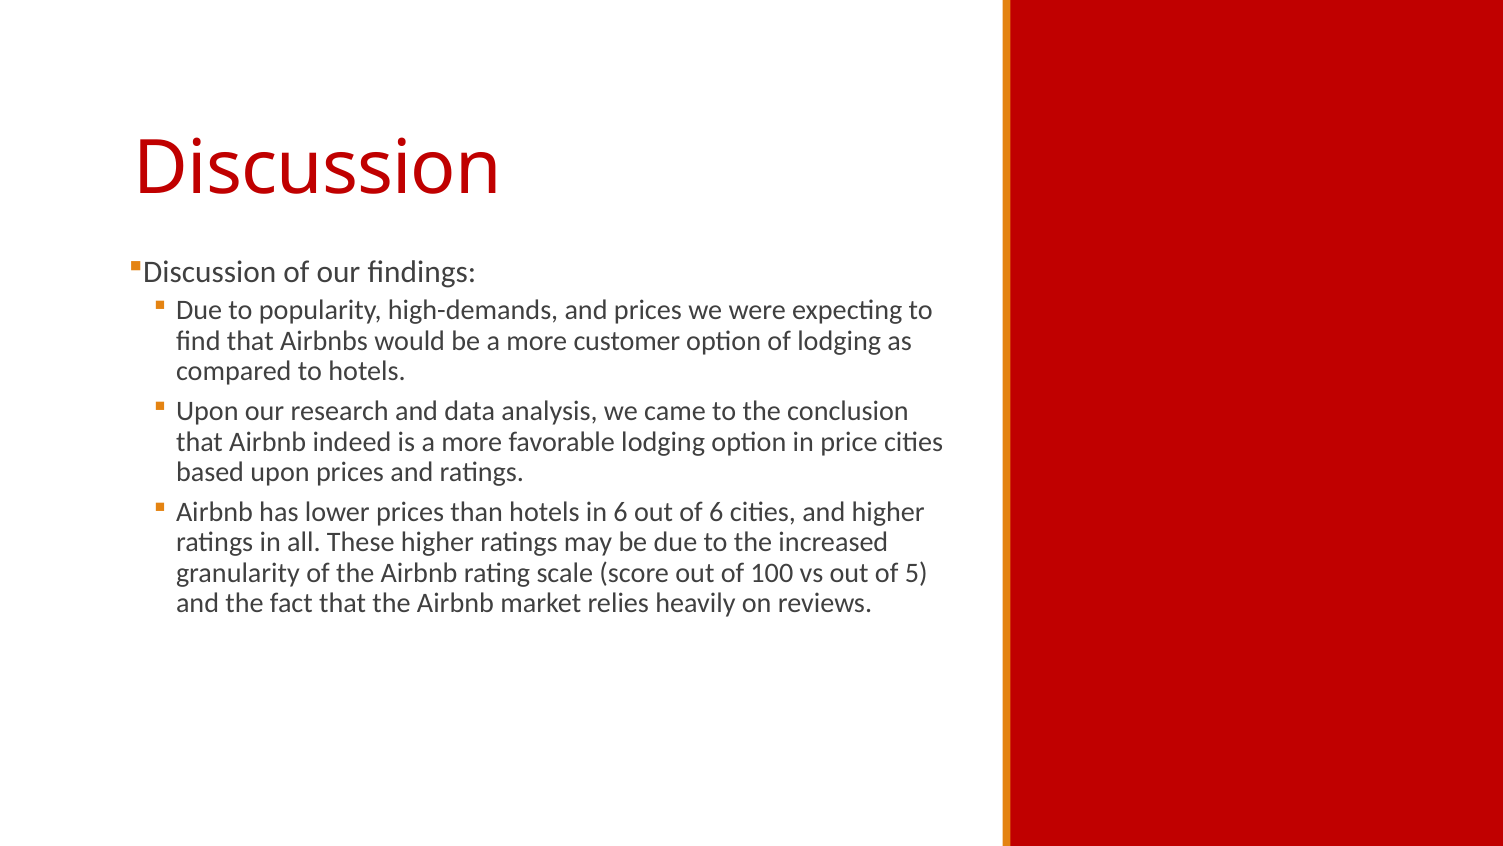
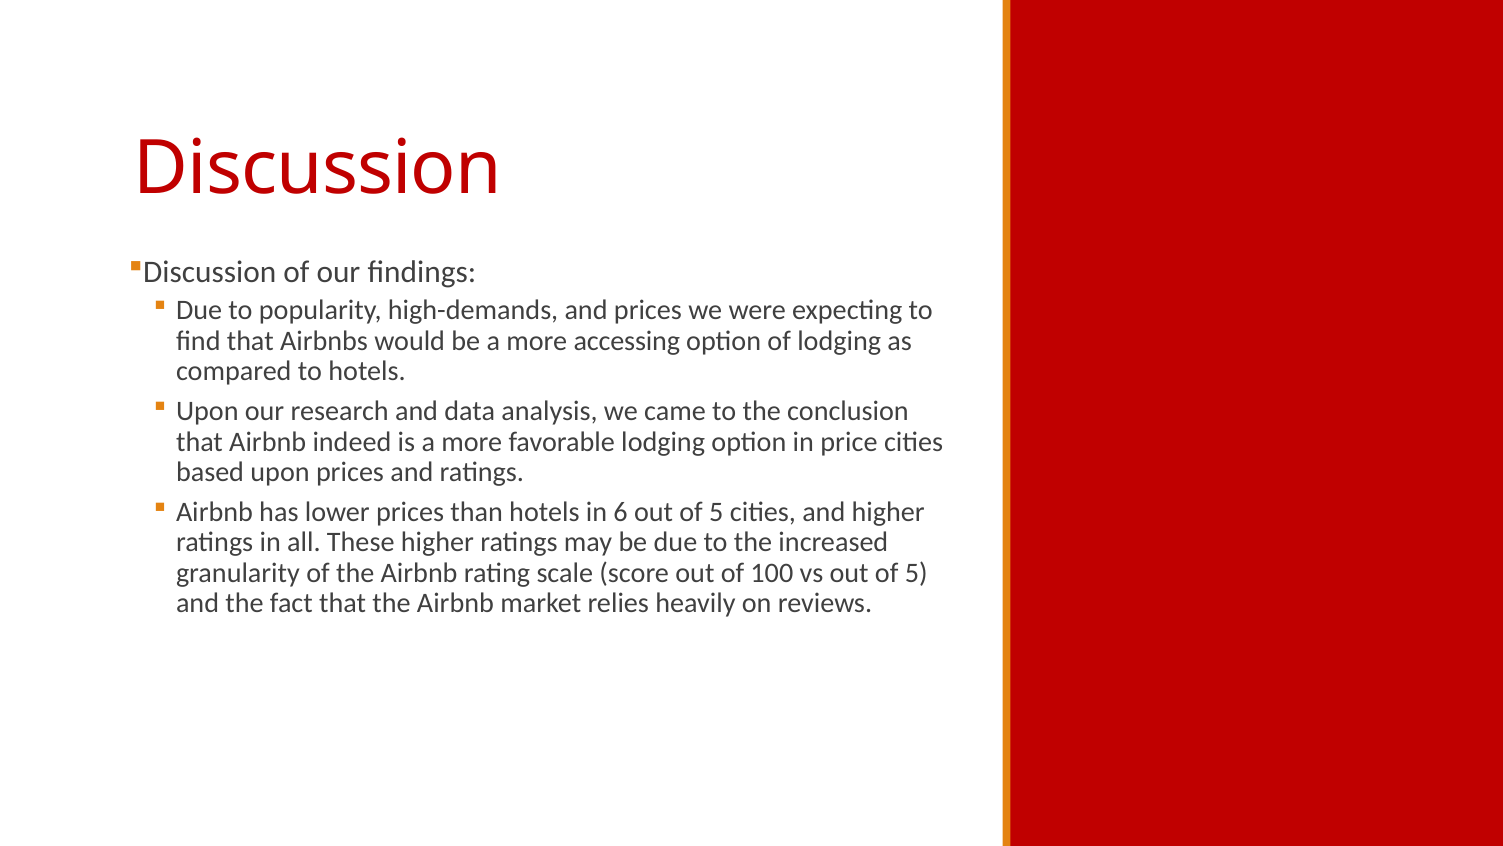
customer: customer -> accessing
6 out of 6: 6 -> 5
